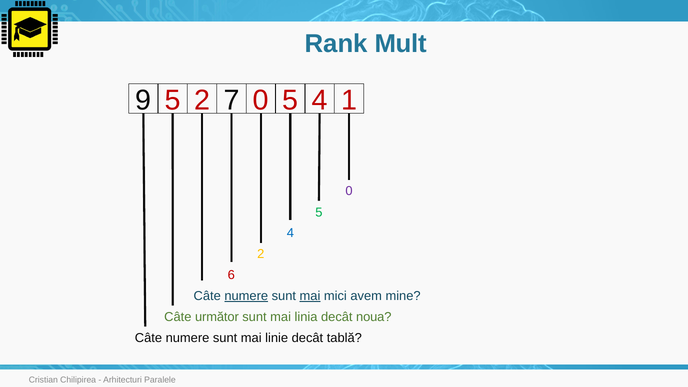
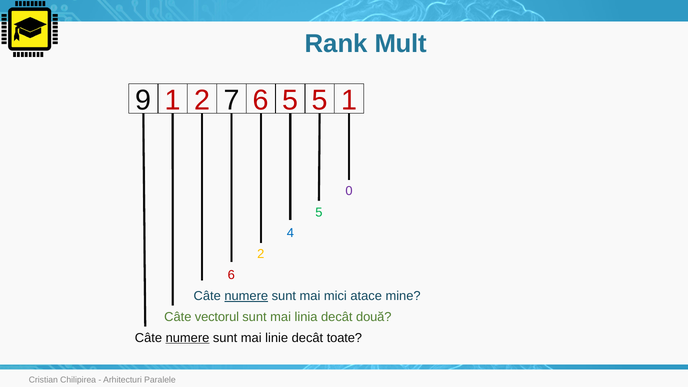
9 5: 5 -> 1
7 0: 0 -> 6
5 4: 4 -> 5
mai at (310, 296) underline: present -> none
avem: avem -> atace
următor: următor -> vectorul
noua: noua -> două
numere at (187, 338) underline: none -> present
tablă: tablă -> toate
